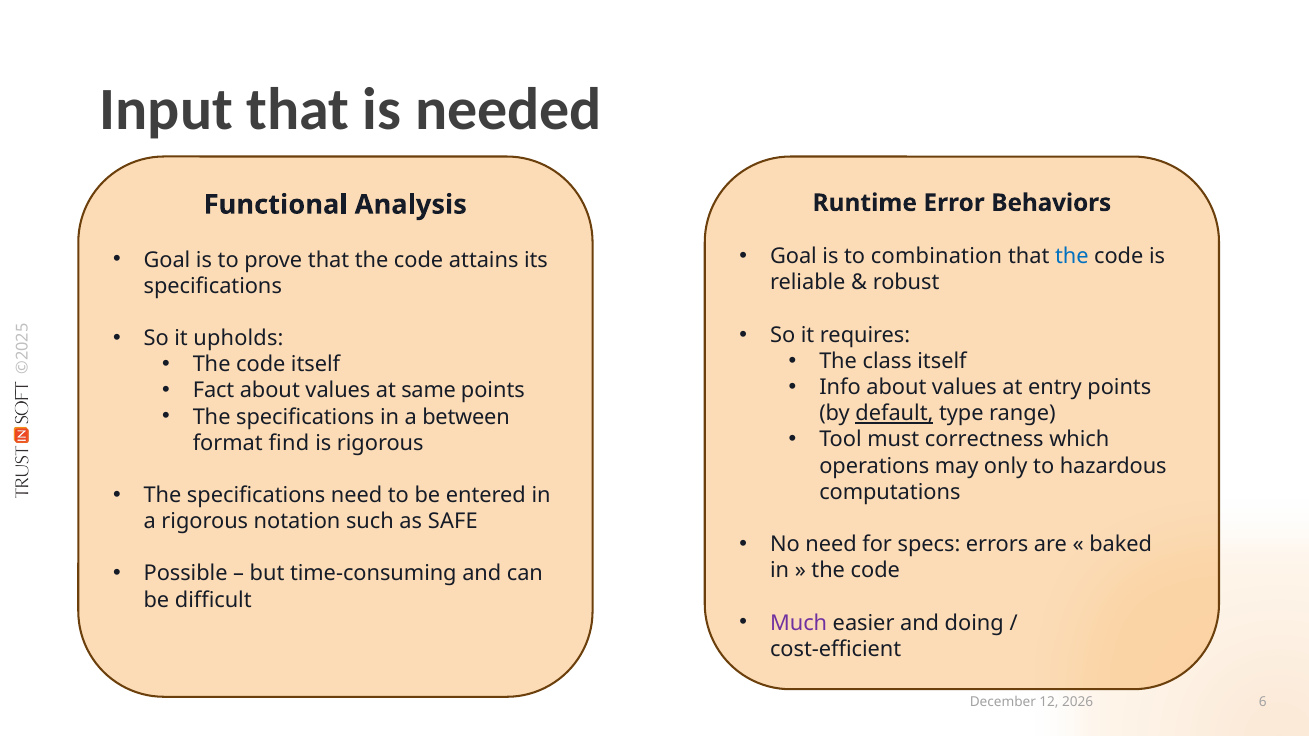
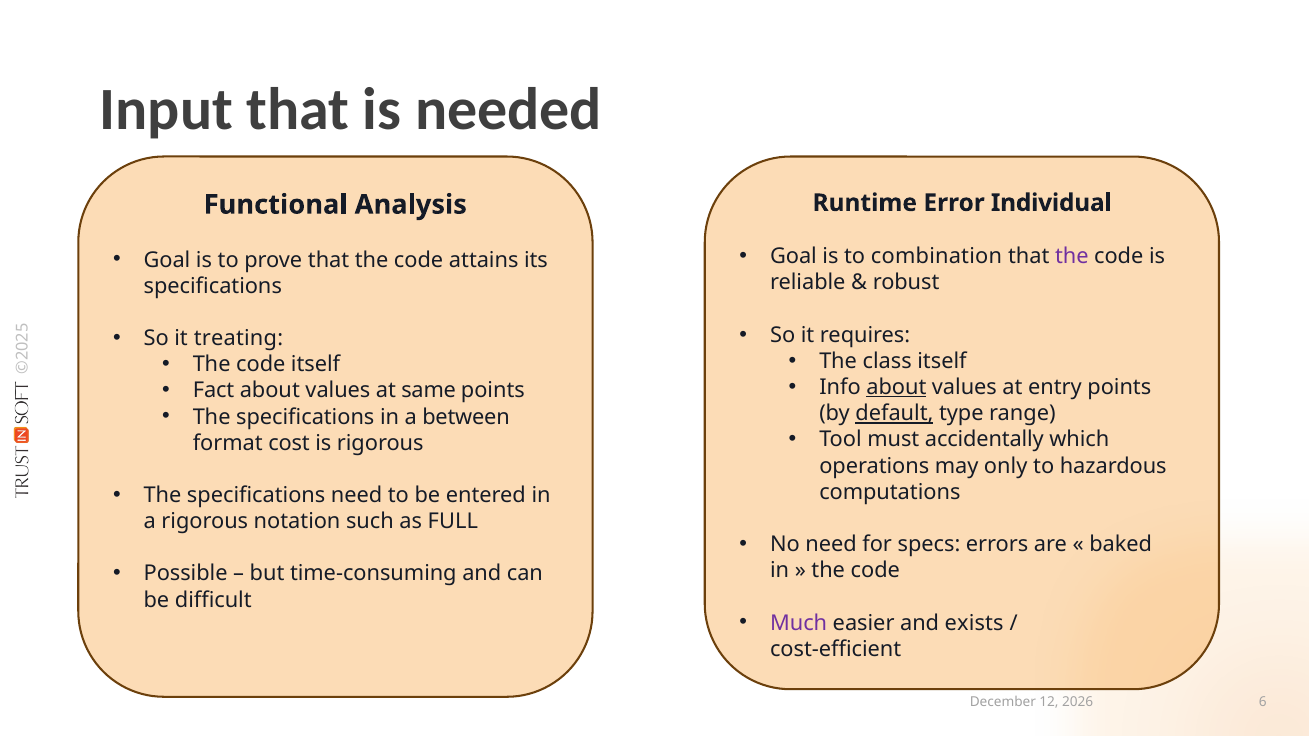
Behaviors: Behaviors -> Individual
the at (1072, 257) colour: blue -> purple
upholds: upholds -> treating
about at (896, 388) underline: none -> present
correctness: correctness -> accidentally
find: find -> cost
SAFE: SAFE -> FULL
doing: doing -> exists
